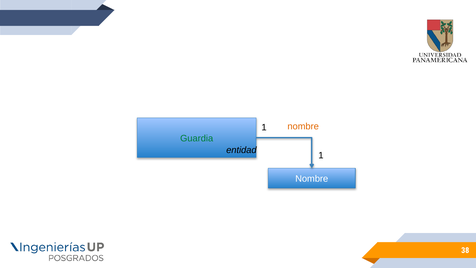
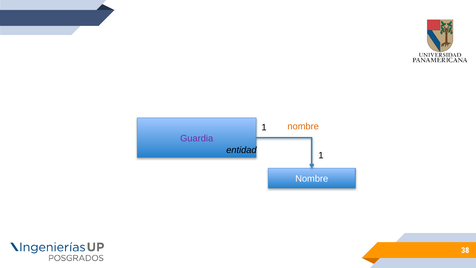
Guardia colour: green -> purple
